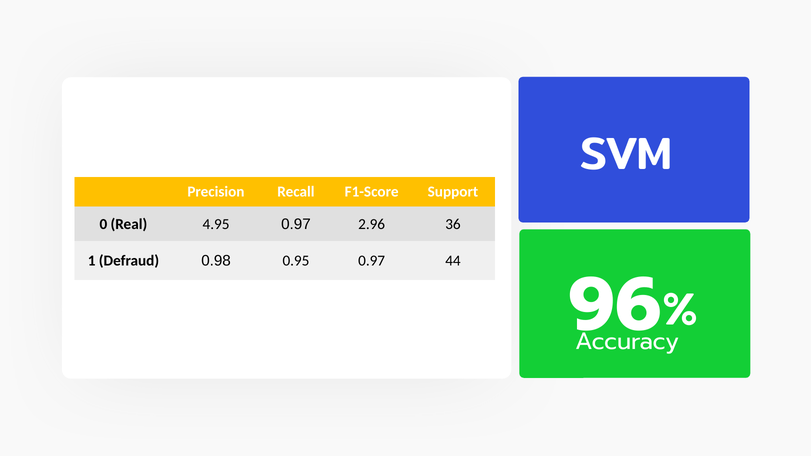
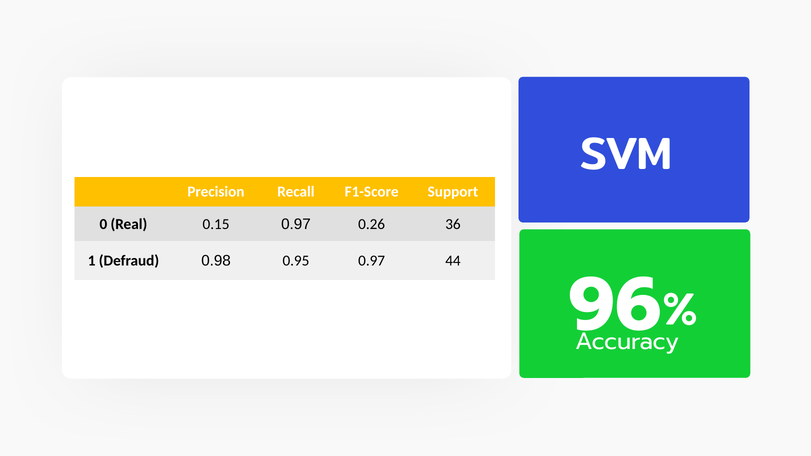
4.95: 4.95 -> 0.15
2.96: 2.96 -> 0.26
